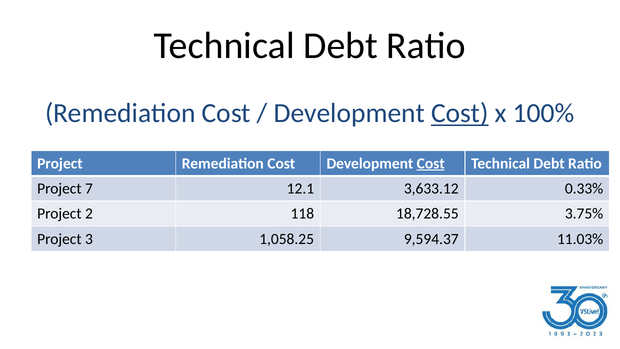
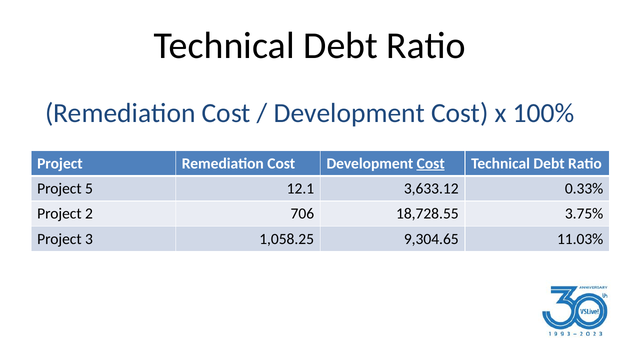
Cost at (460, 113) underline: present -> none
7: 7 -> 5
118: 118 -> 706
9,594.37: 9,594.37 -> 9,304.65
